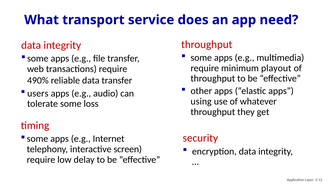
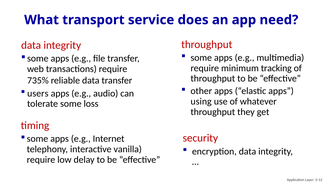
playout: playout -> tracking
490%: 490% -> 735%
screen: screen -> vanilla
